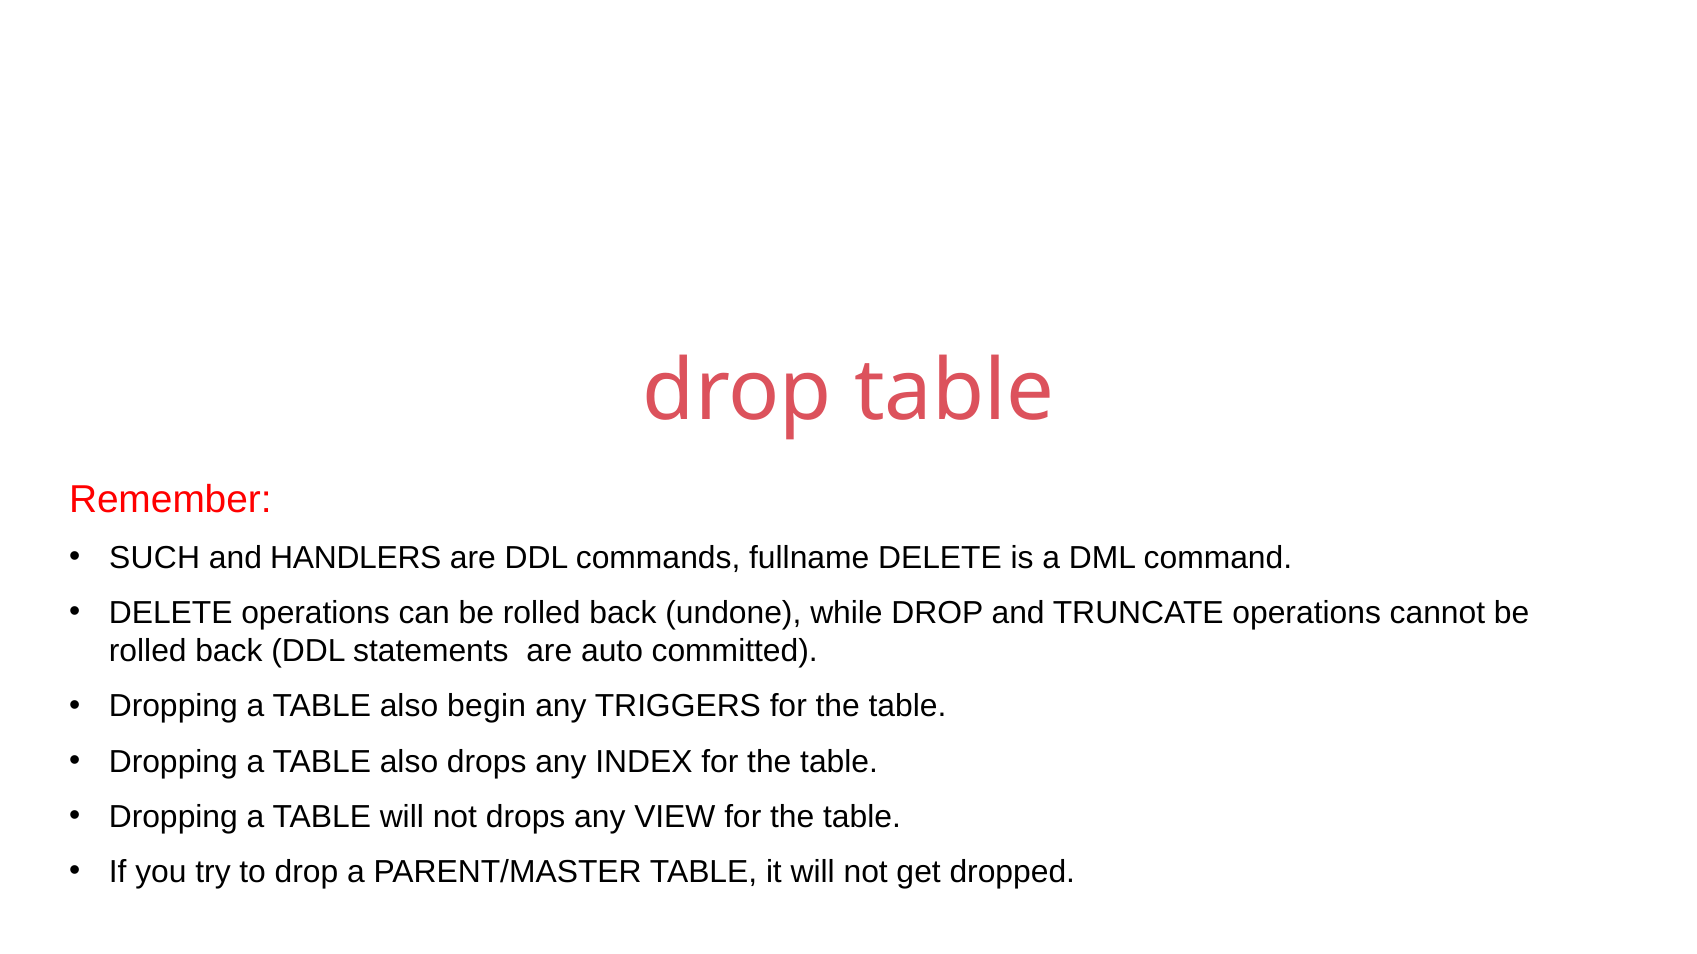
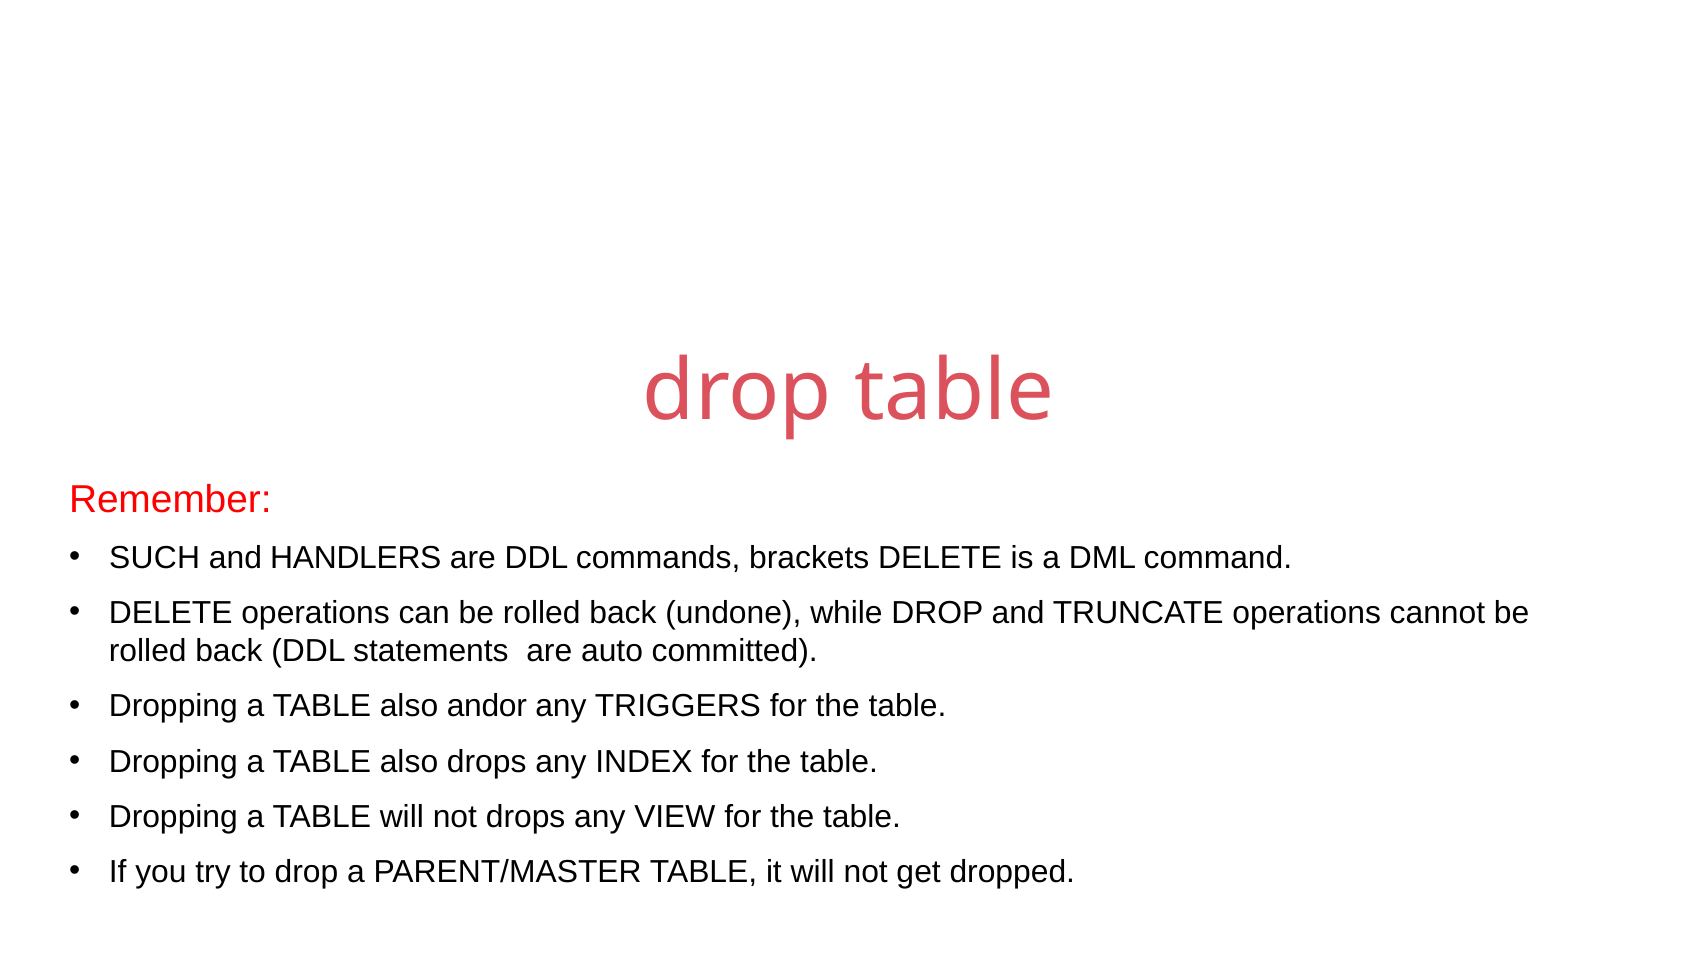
fullname: fullname -> brackets
begin: begin -> andor
